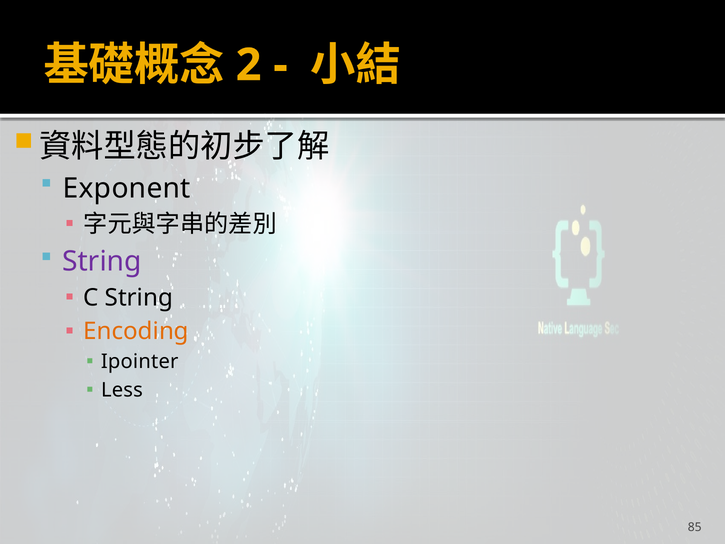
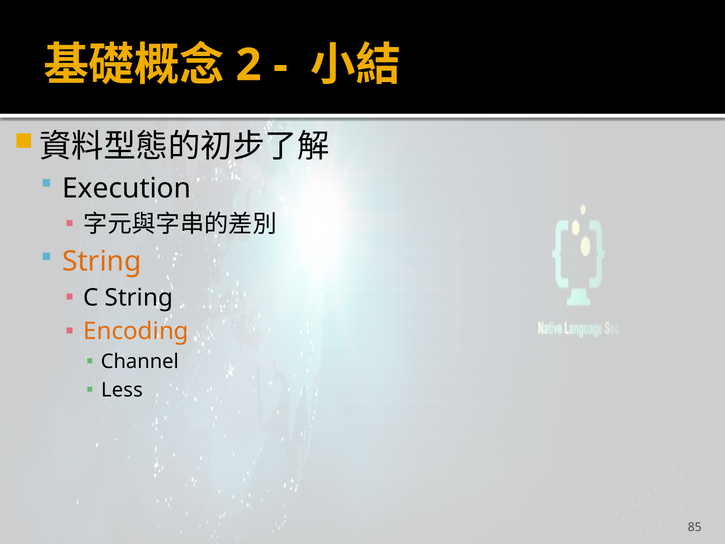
Exponent: Exponent -> Execution
String at (102, 262) colour: purple -> orange
Ipointer: Ipointer -> Channel
